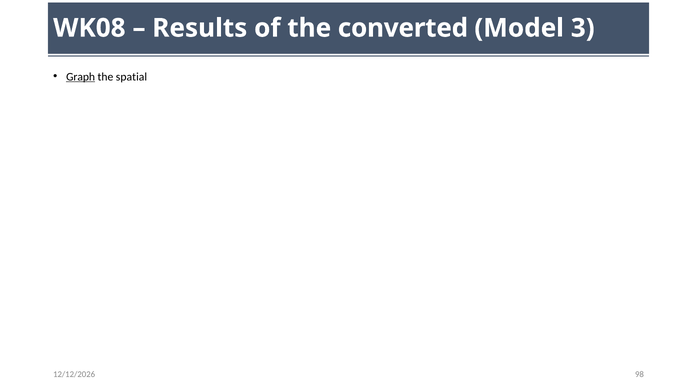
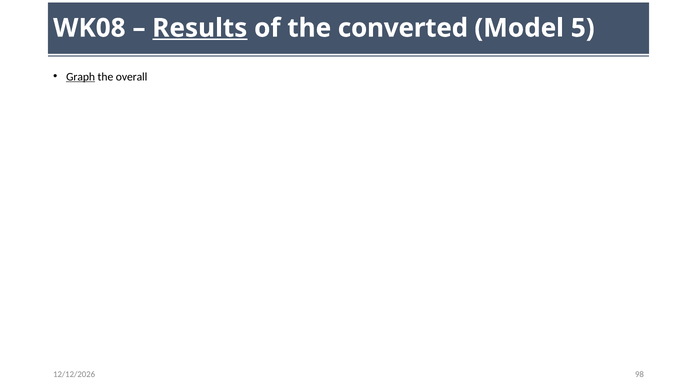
Results underline: none -> present
3: 3 -> 5
spatial: spatial -> overall
